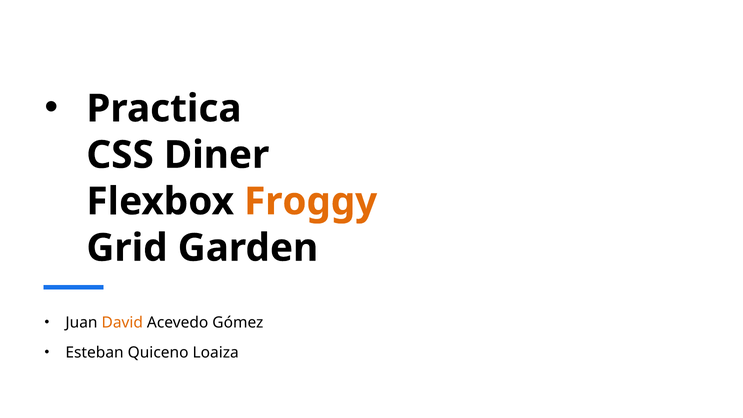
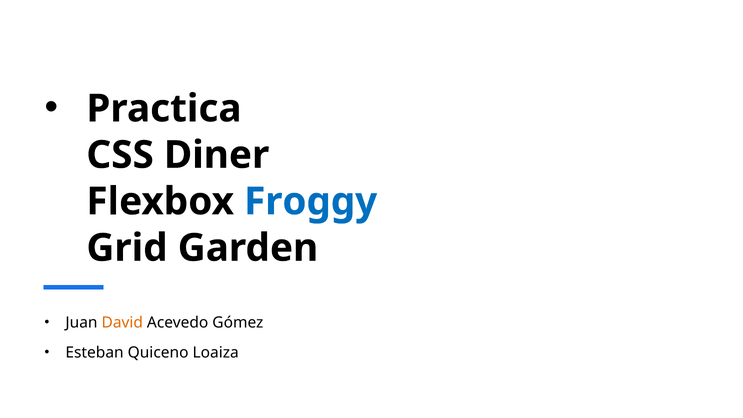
Froggy colour: orange -> blue
